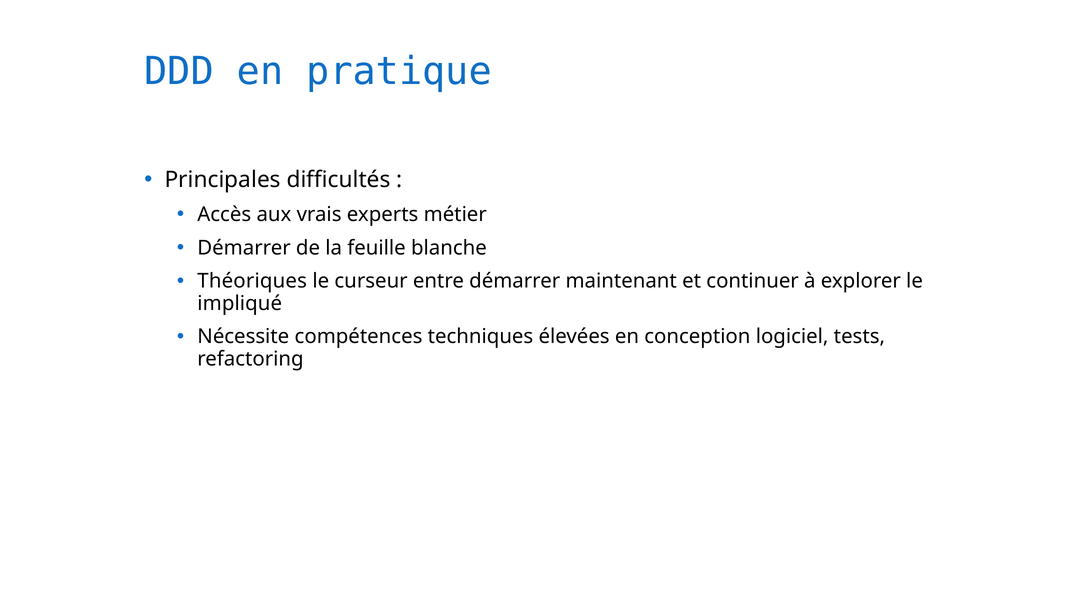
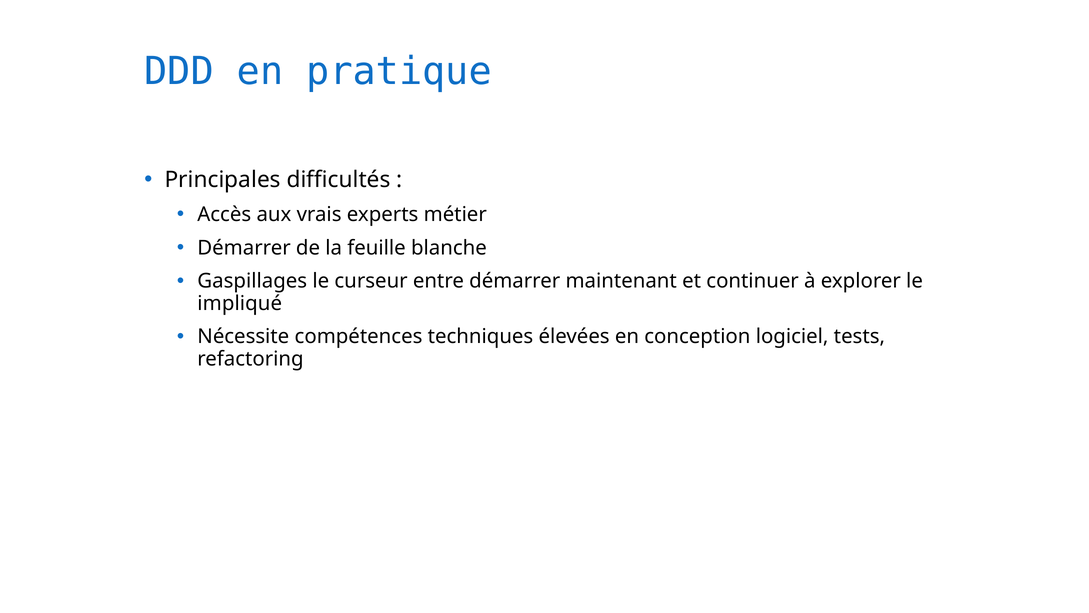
Théoriques: Théoriques -> Gaspillages
